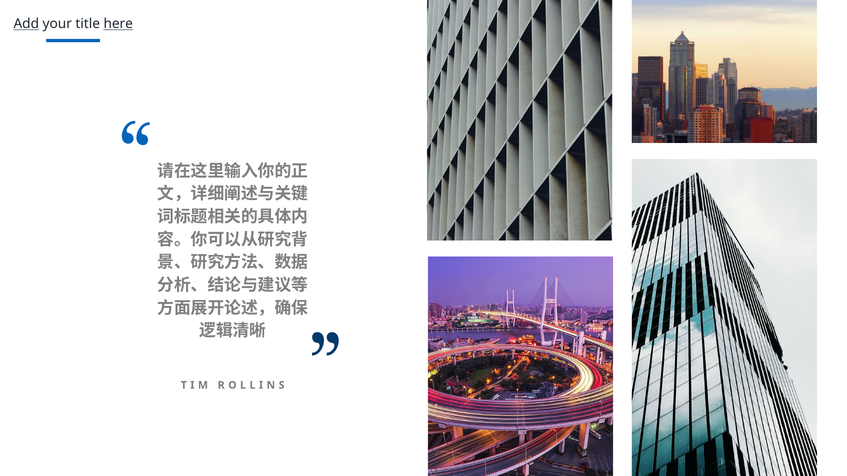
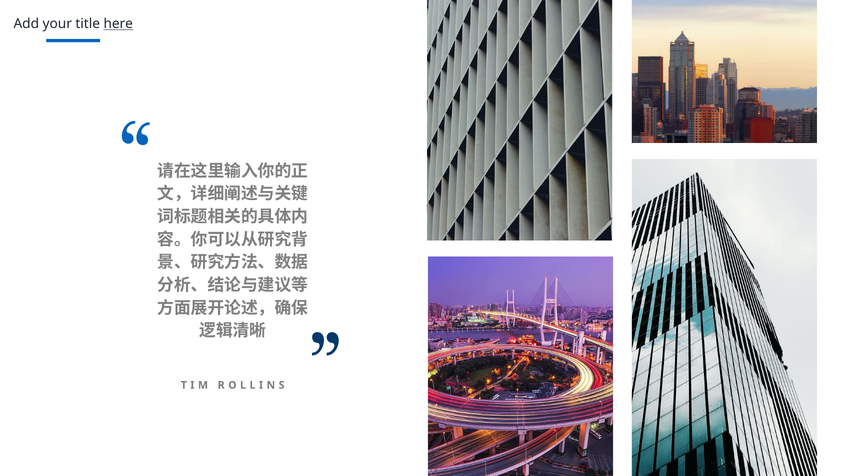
Add underline: present -> none
